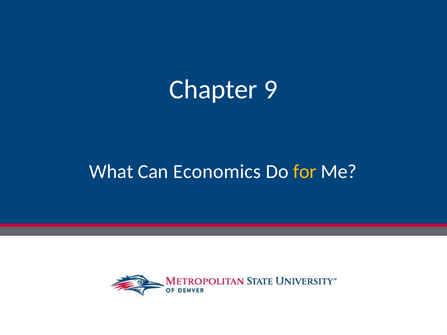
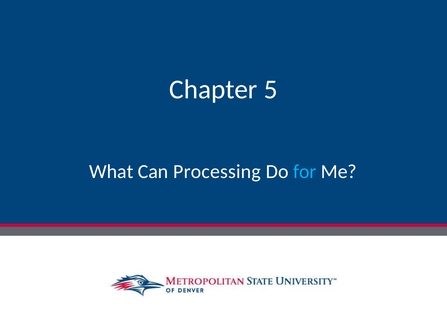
9: 9 -> 5
Economics: Economics -> Processing
for colour: yellow -> light blue
